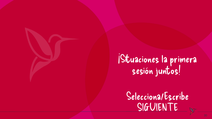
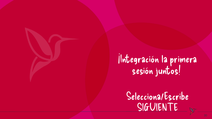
¡Situaciones: ¡Situaciones -> ¡Integración
